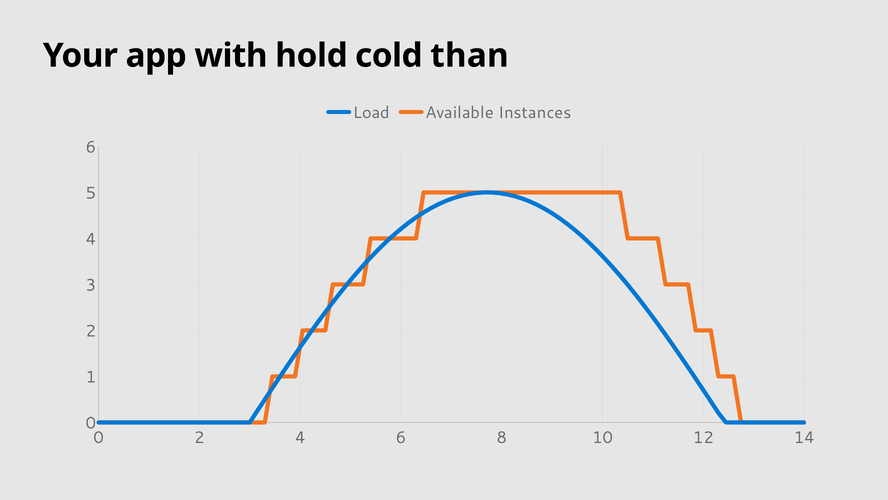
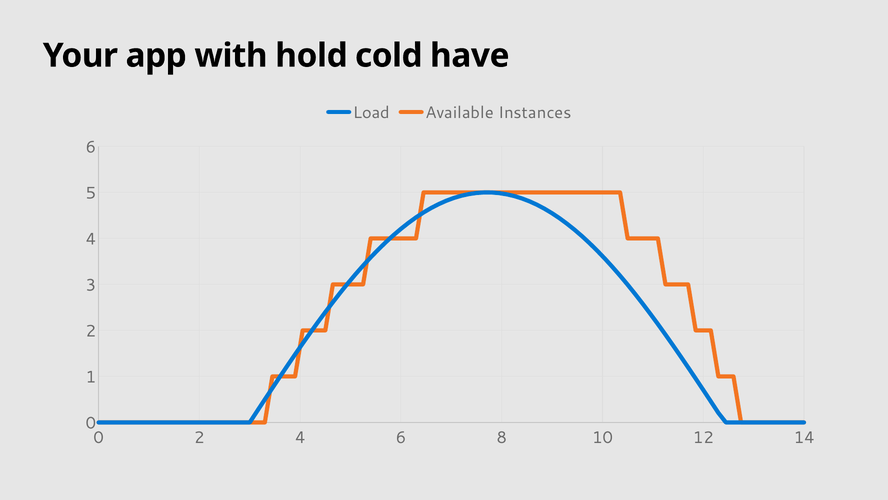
than: than -> have
